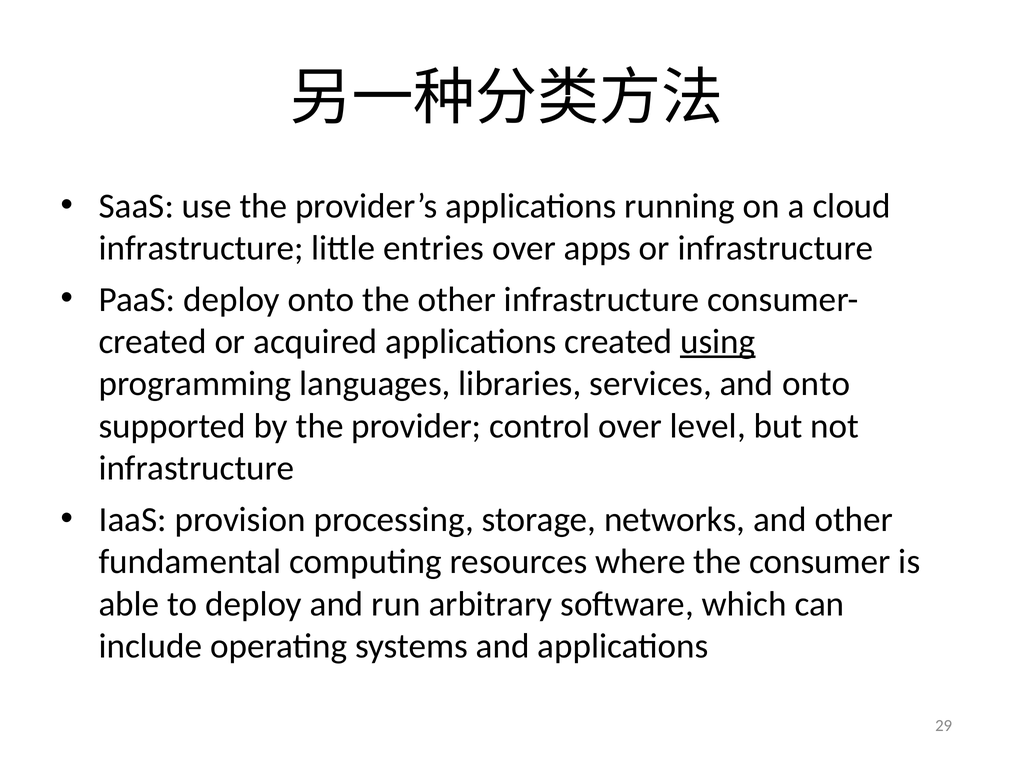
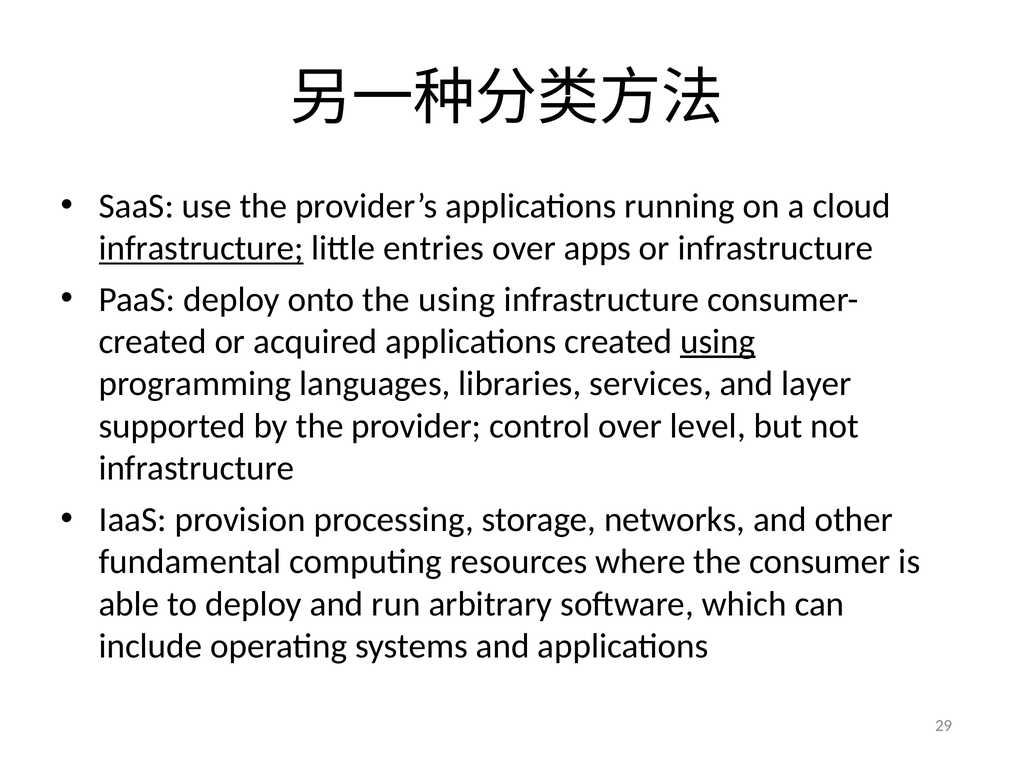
infrastructure at (201, 248) underline: none -> present
the other: other -> using
and onto: onto -> layer
